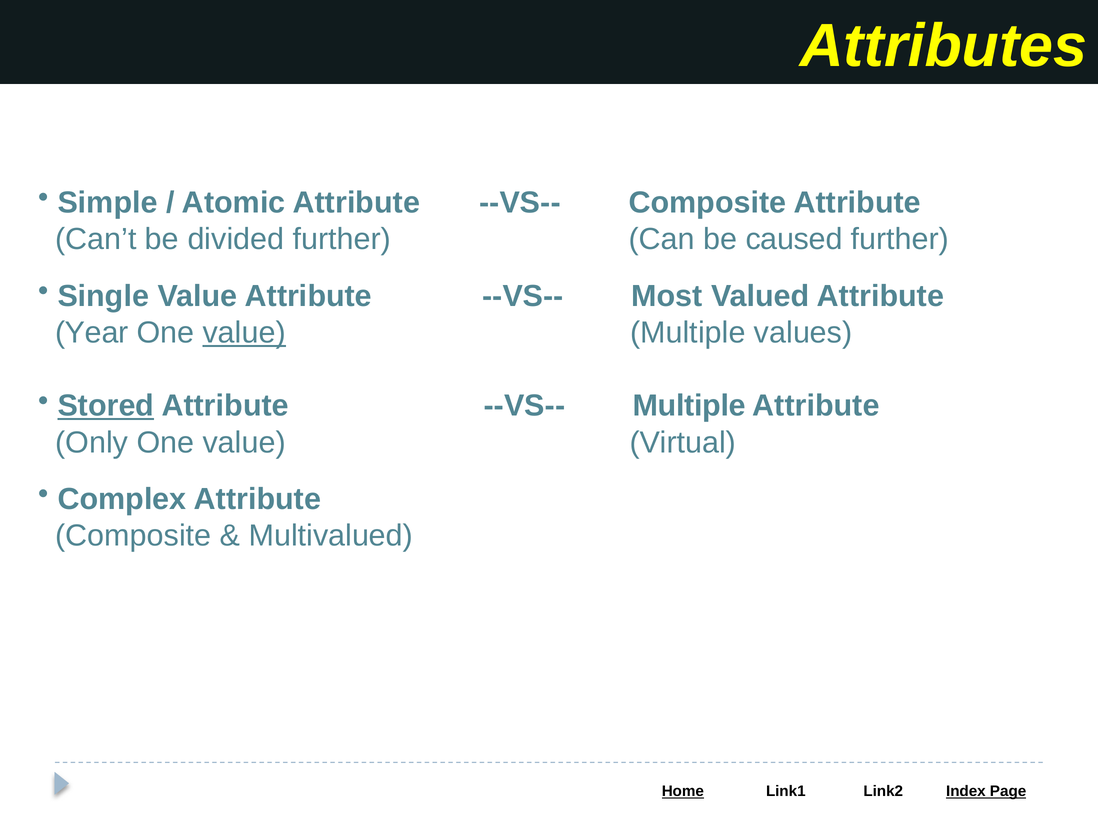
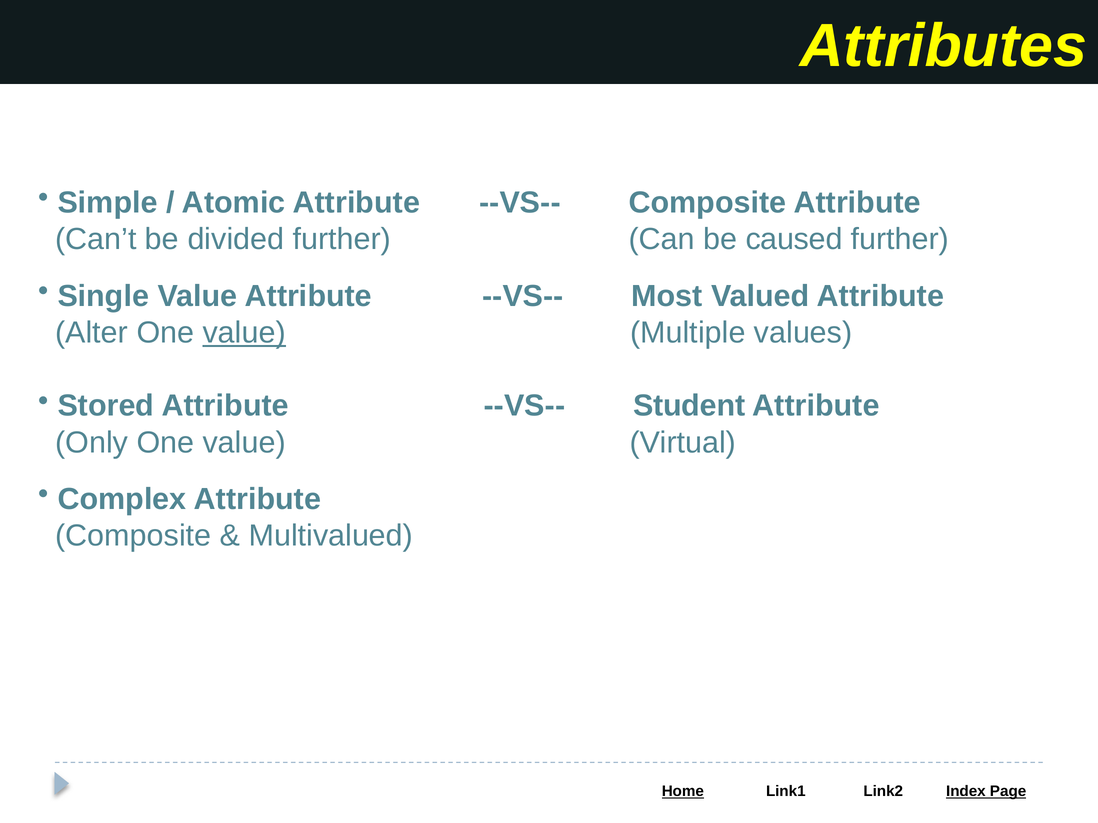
Year: Year -> Alter
Stored underline: present -> none
--VS-- Multiple: Multiple -> Student
